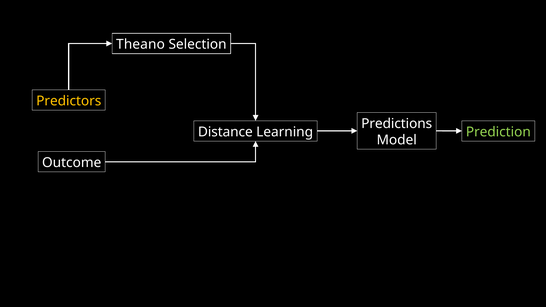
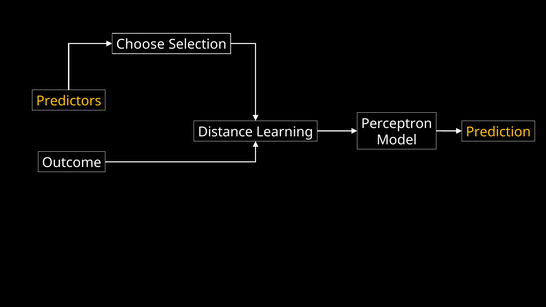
Theano: Theano -> Choose
Predictions: Predictions -> Perceptron
Prediction colour: light green -> yellow
